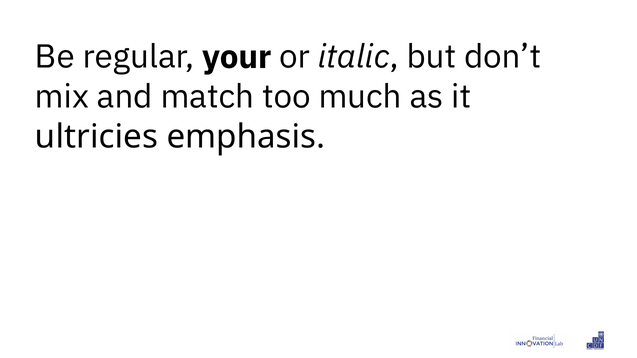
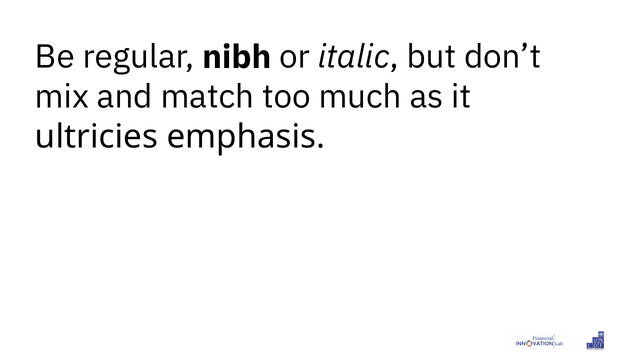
your: your -> nibh
